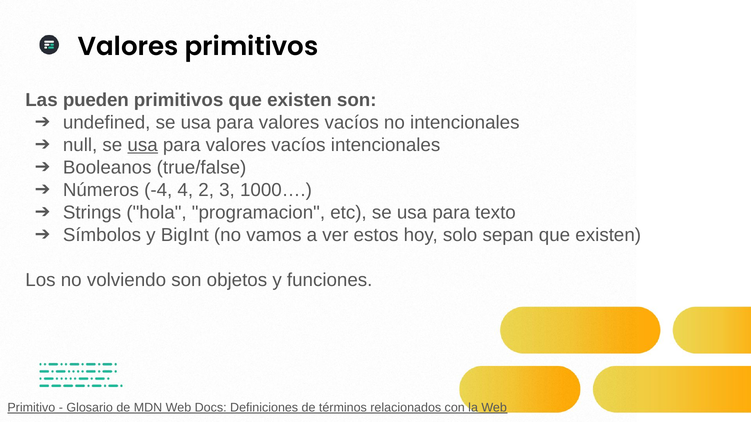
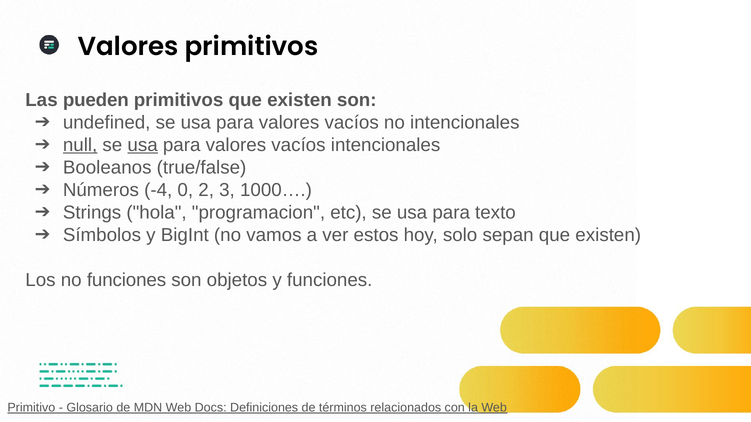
null underline: none -> present
4: 4 -> 0
no volviendo: volviendo -> funciones
